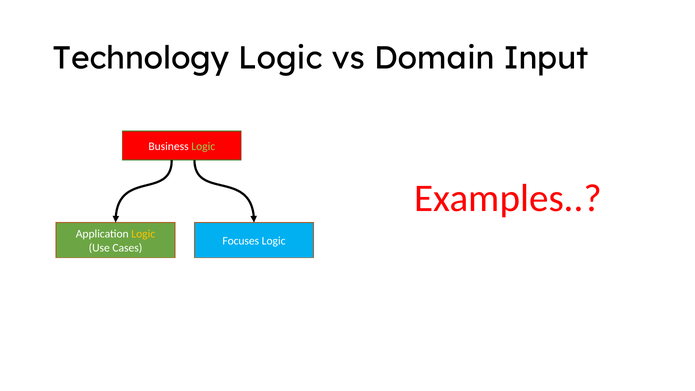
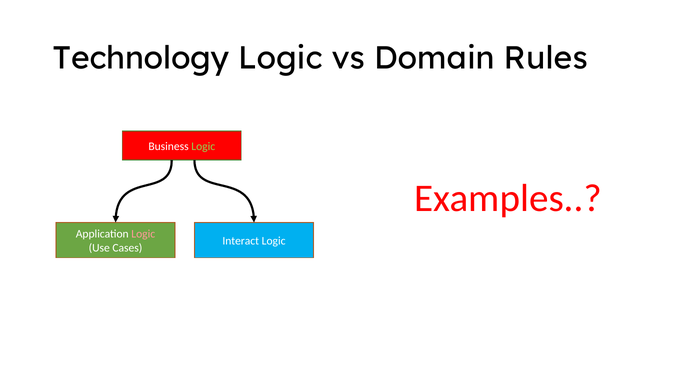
Input: Input -> Rules
Logic at (143, 234) colour: yellow -> pink
Focuses: Focuses -> Interact
